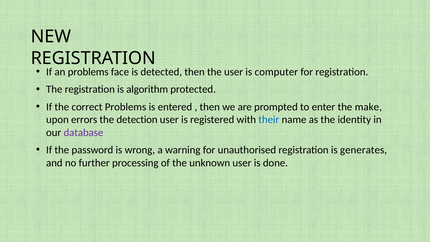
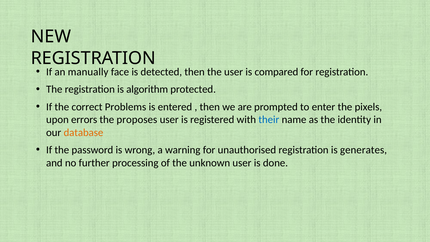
an problems: problems -> manually
computer: computer -> compared
make: make -> pixels
detection: detection -> proposes
database colour: purple -> orange
